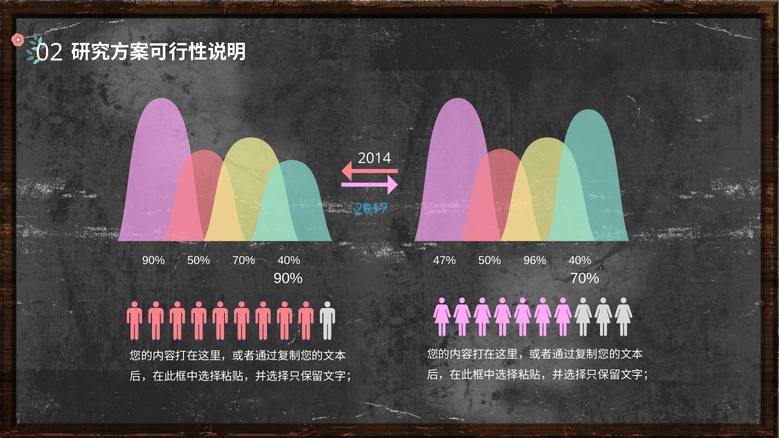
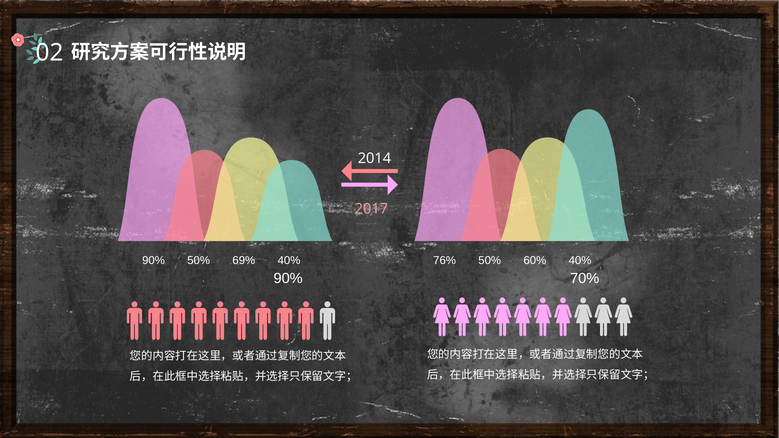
2017 colour: light blue -> pink
50% 70%: 70% -> 69%
47%: 47% -> 76%
96%: 96% -> 60%
